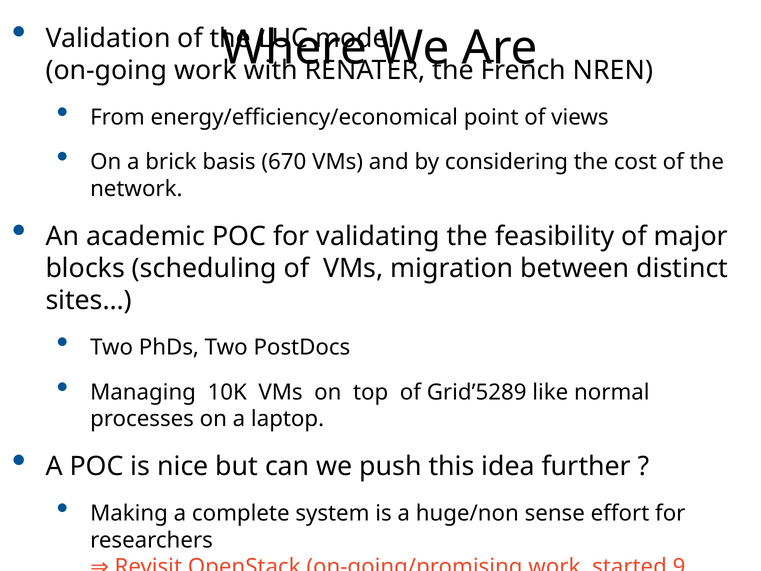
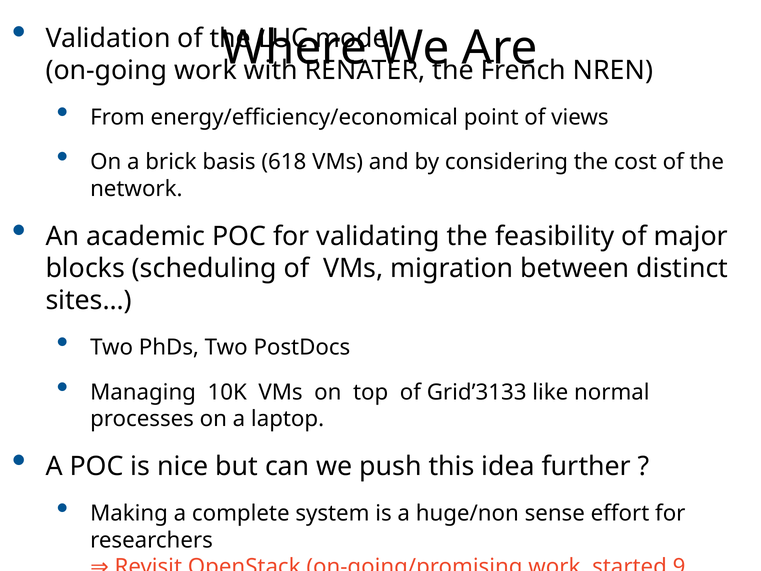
670: 670 -> 618
Grid’5289: Grid’5289 -> Grid’3133
